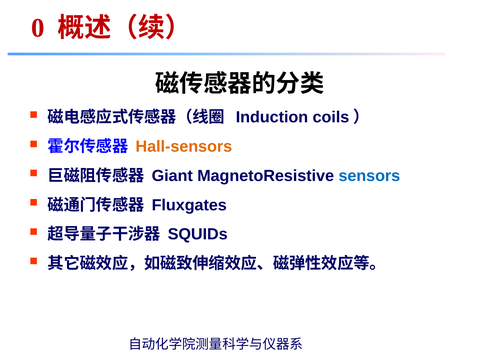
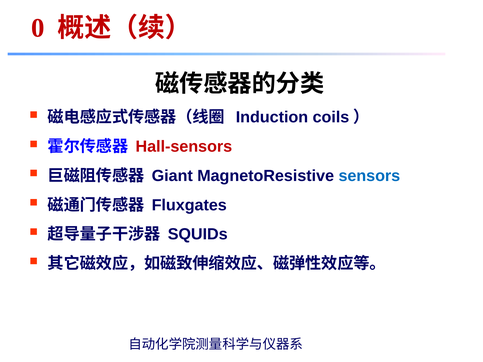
Hall-sensors colour: orange -> red
